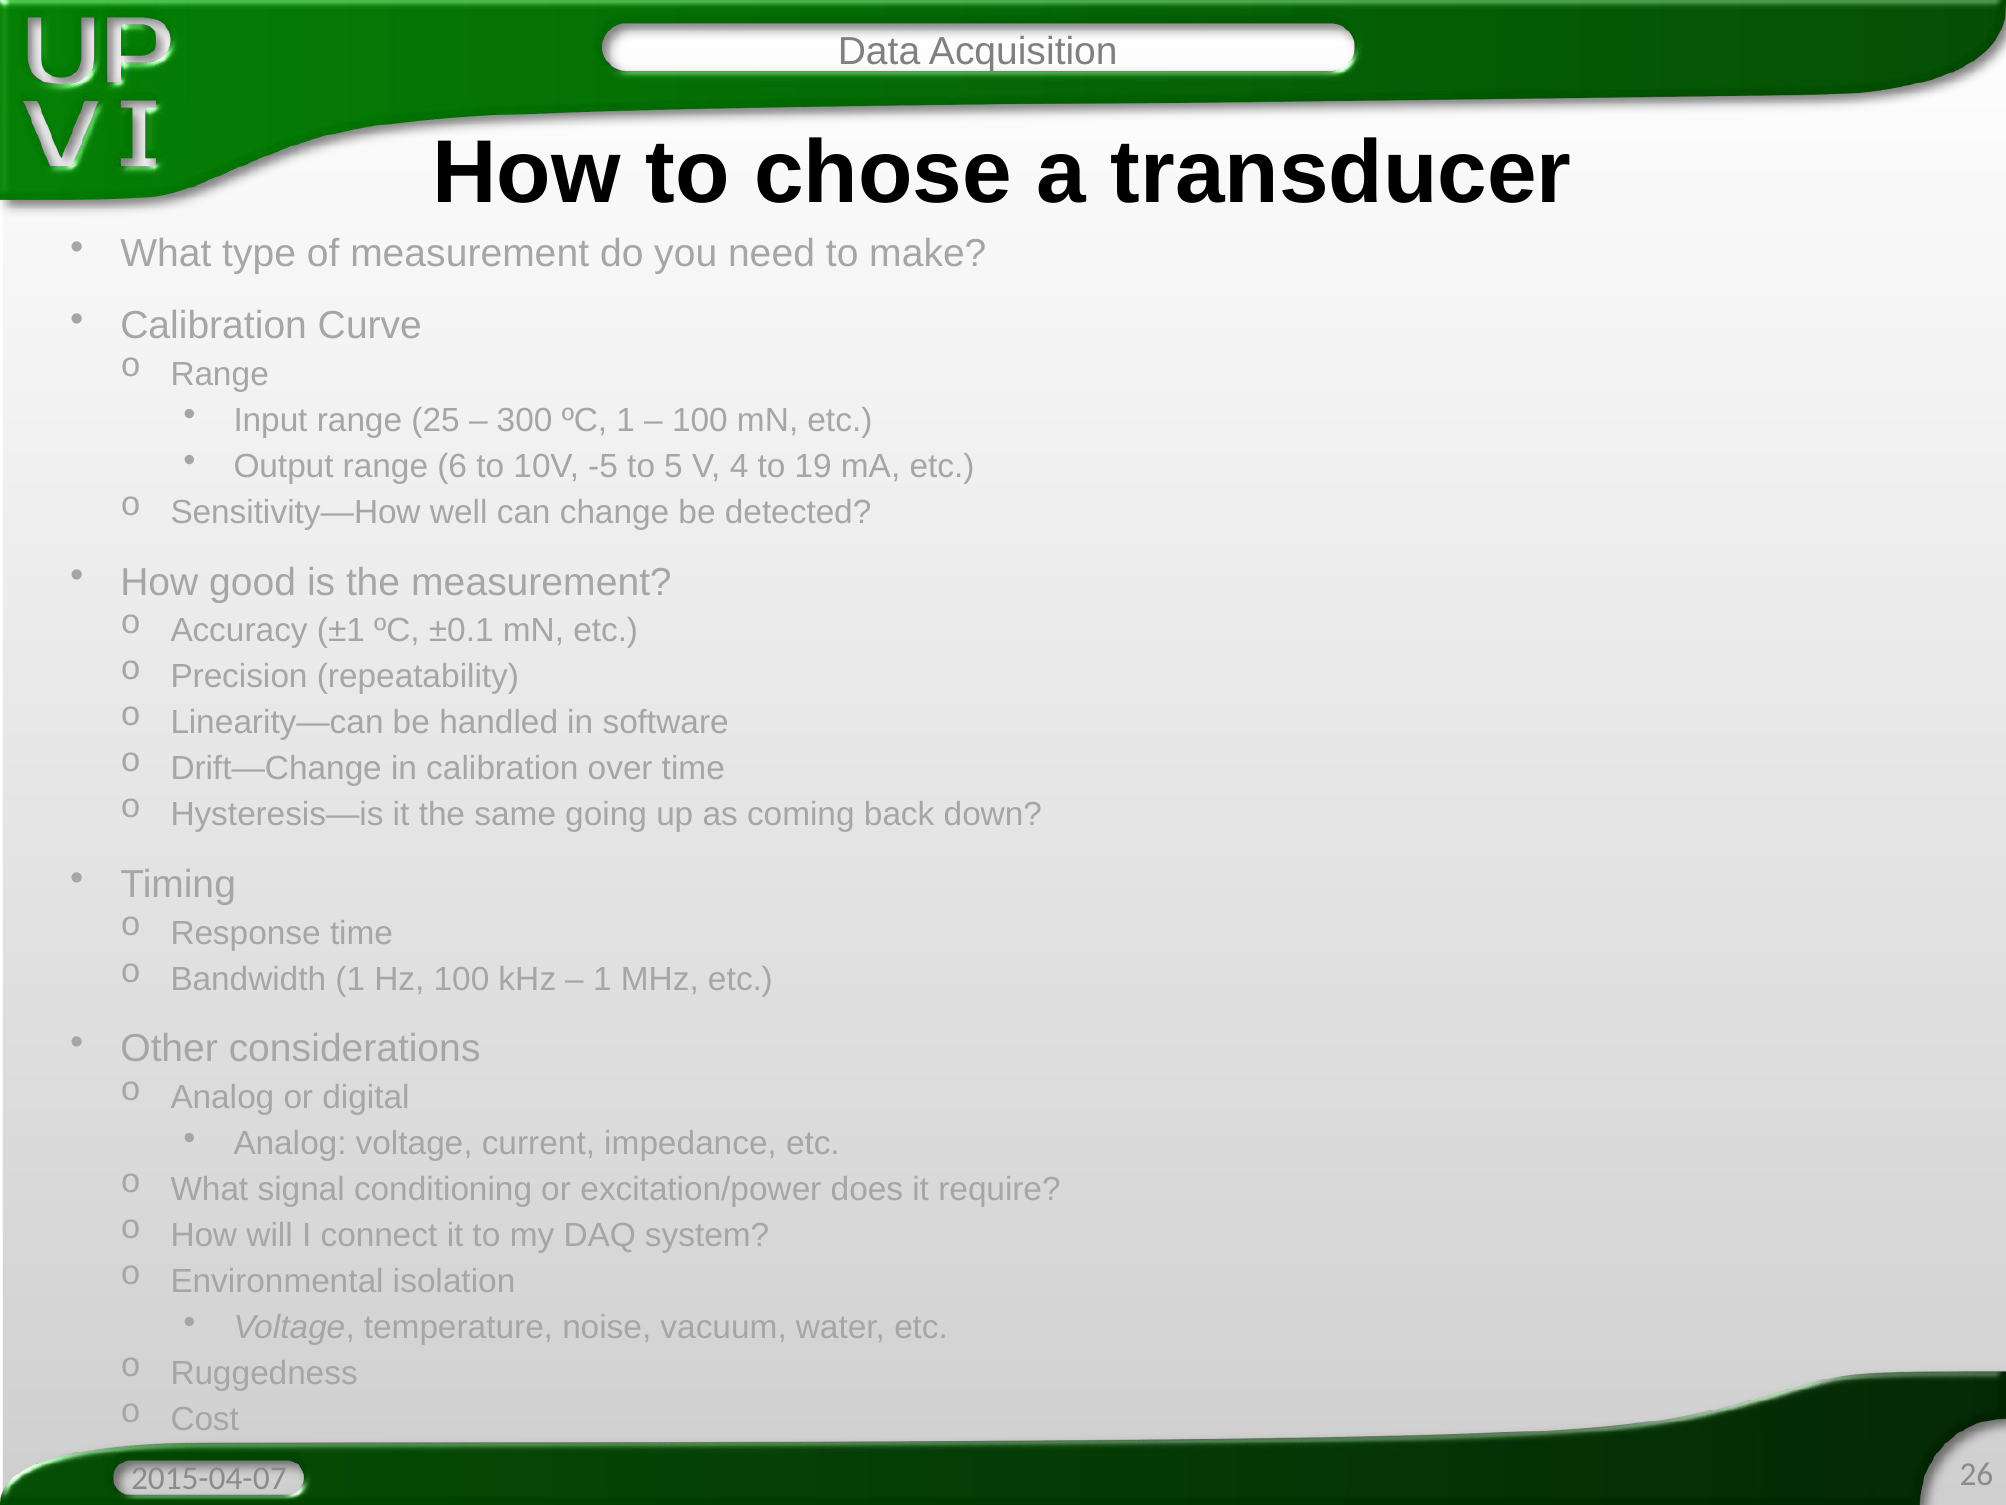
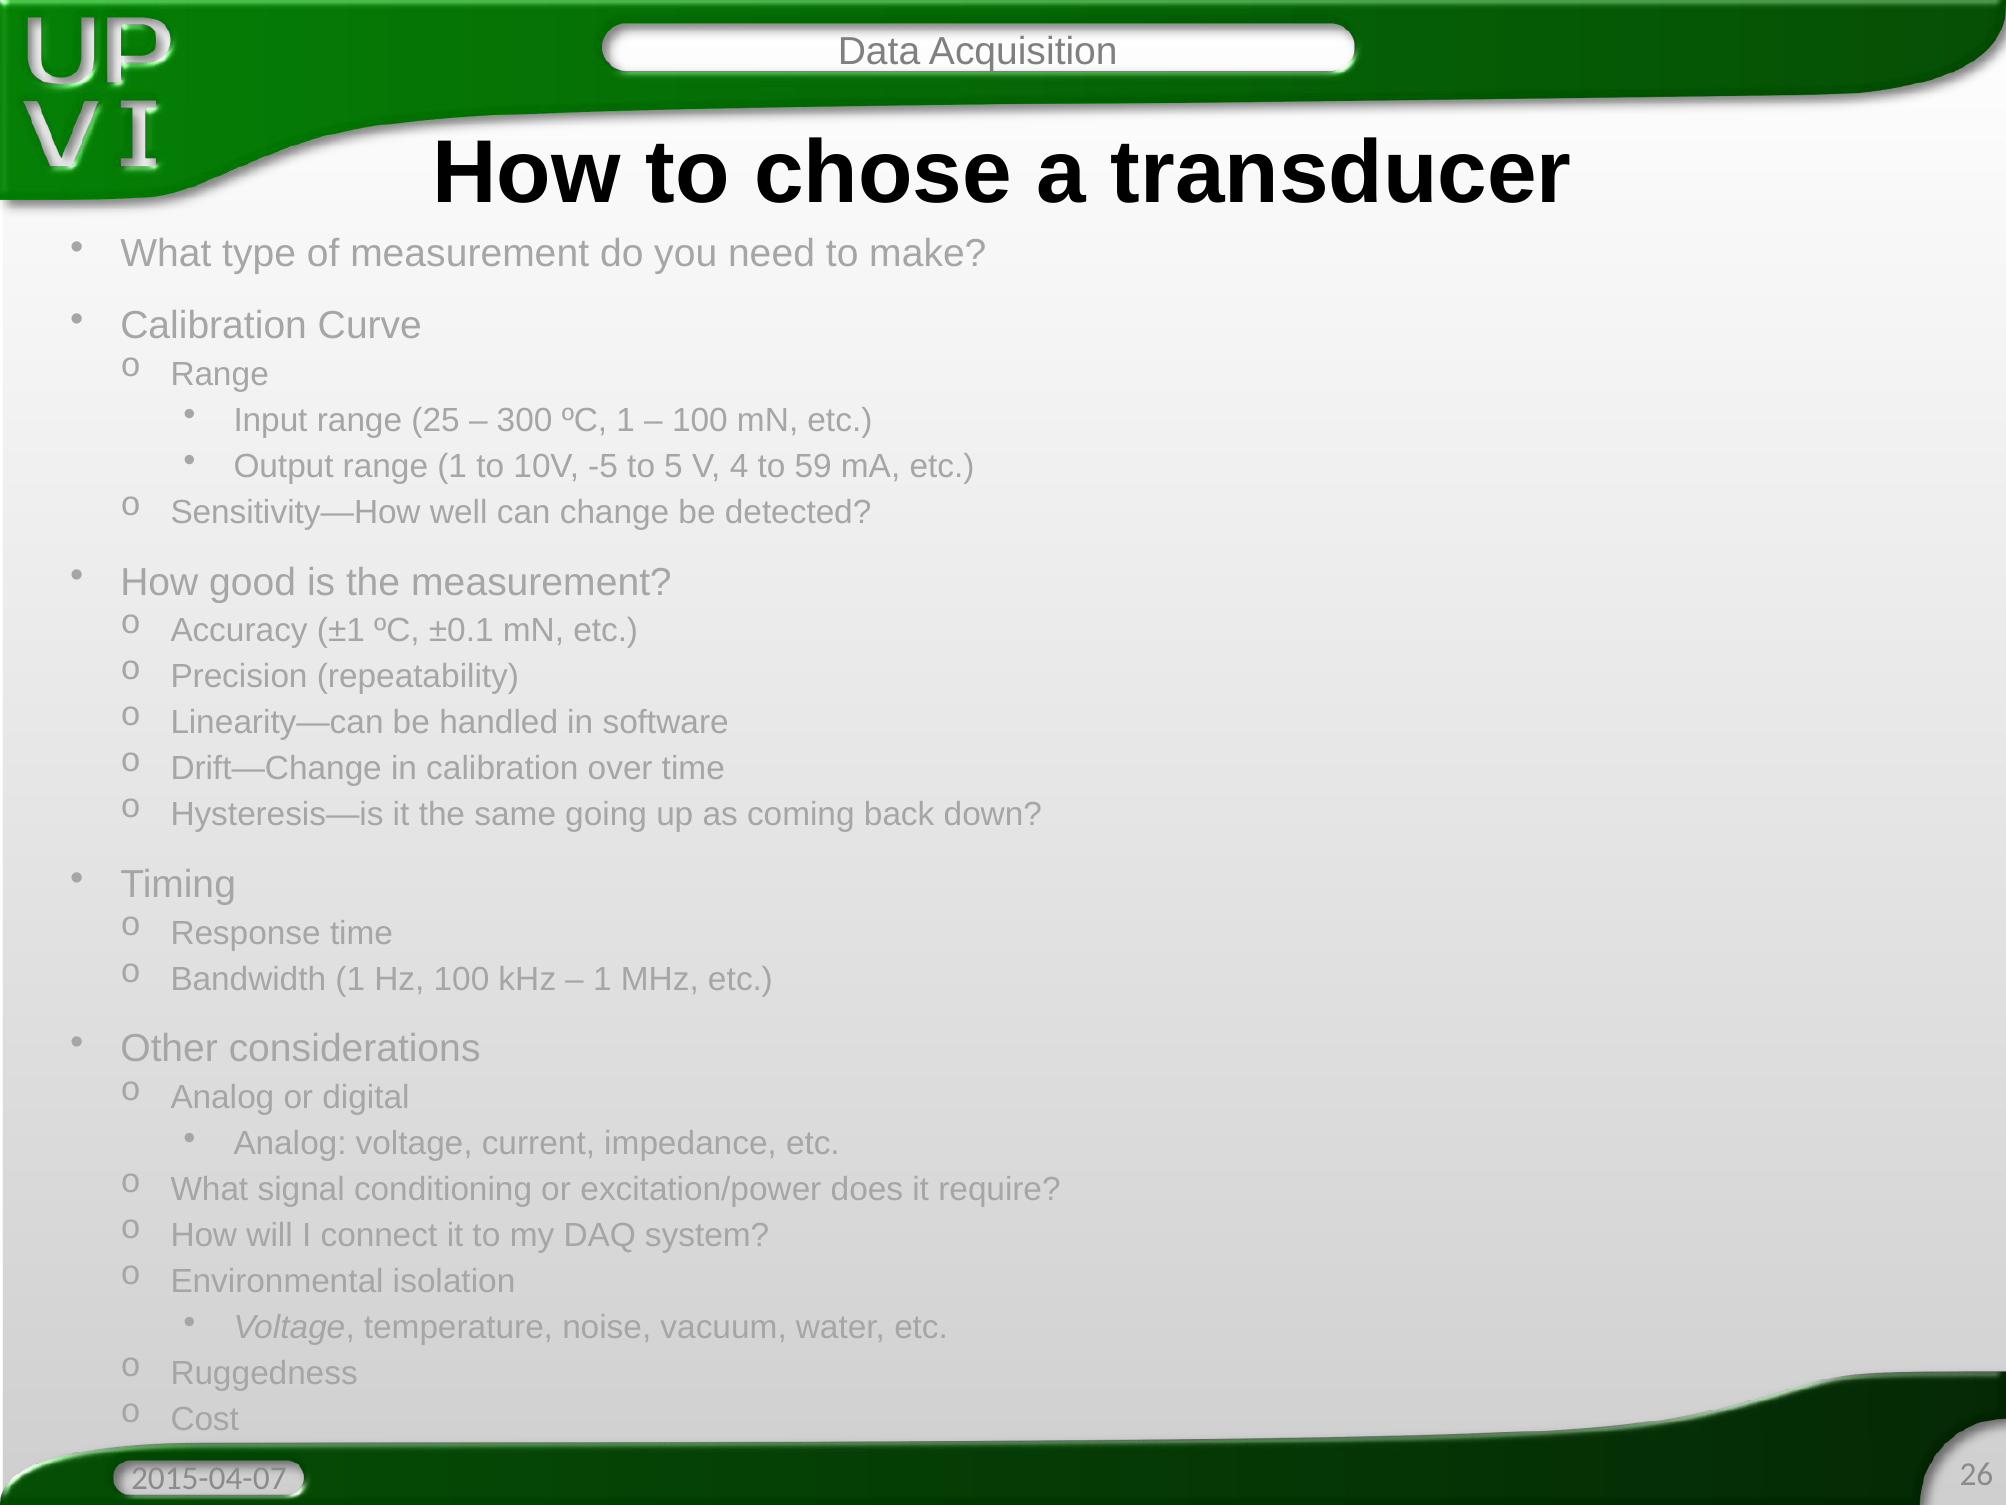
range 6: 6 -> 1
19: 19 -> 59
